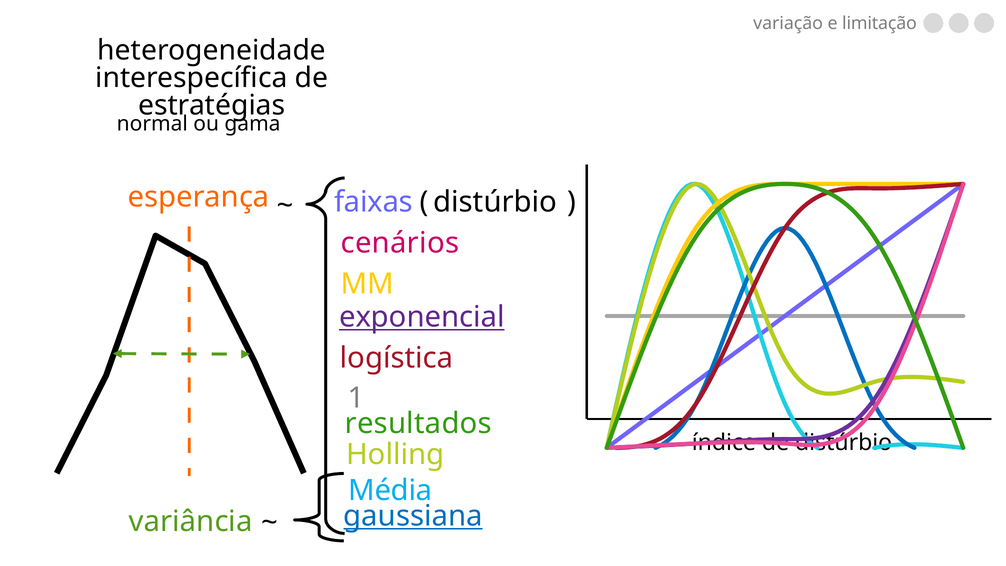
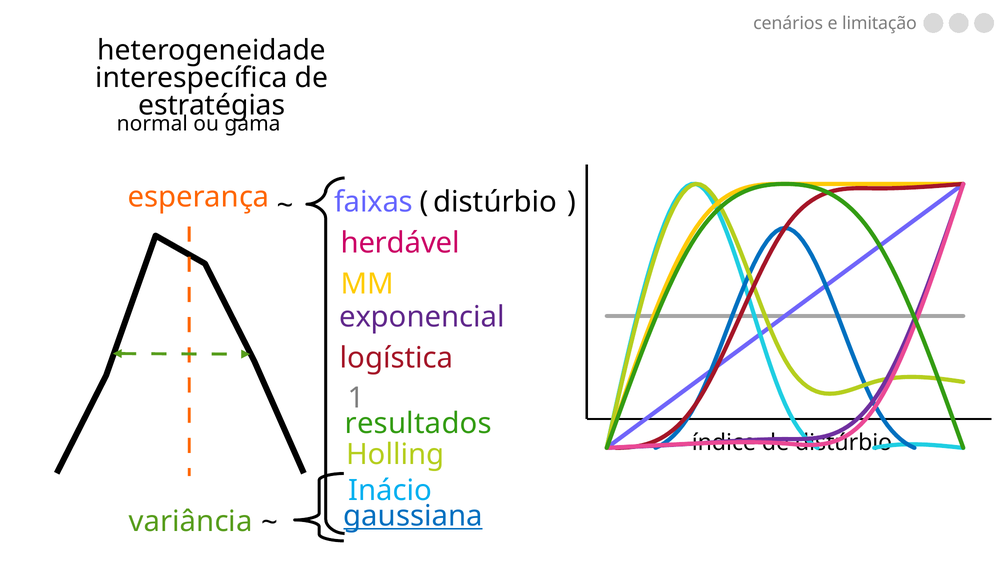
variação: variação -> cenários
cenários: cenários -> herdável
exponencial underline: present -> none
Média: Média -> Inácio
